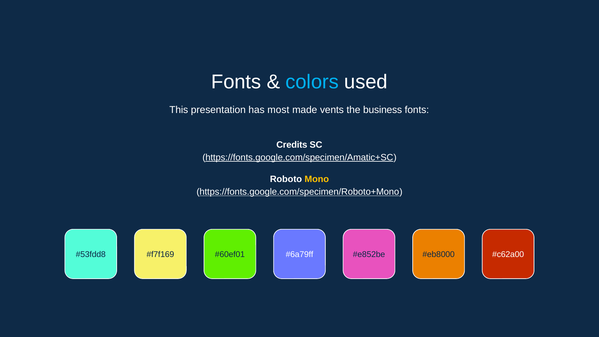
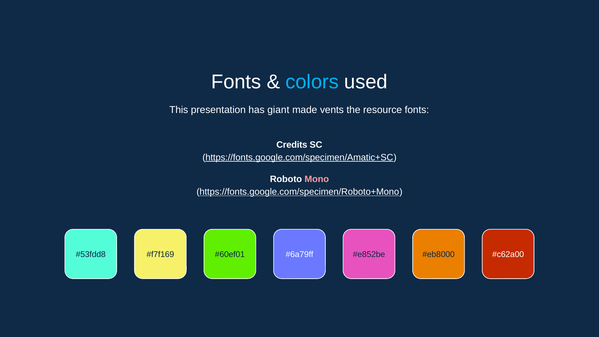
most: most -> giant
business: business -> resource
Mono colour: yellow -> pink
